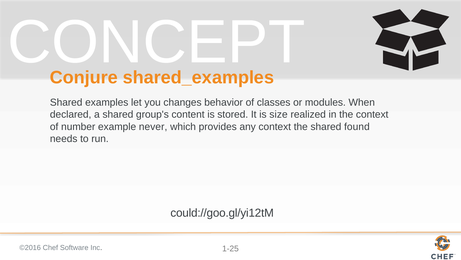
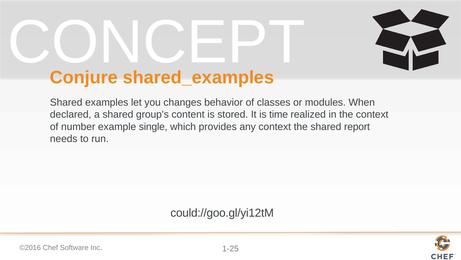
size: size -> time
never: never -> single
found: found -> report
